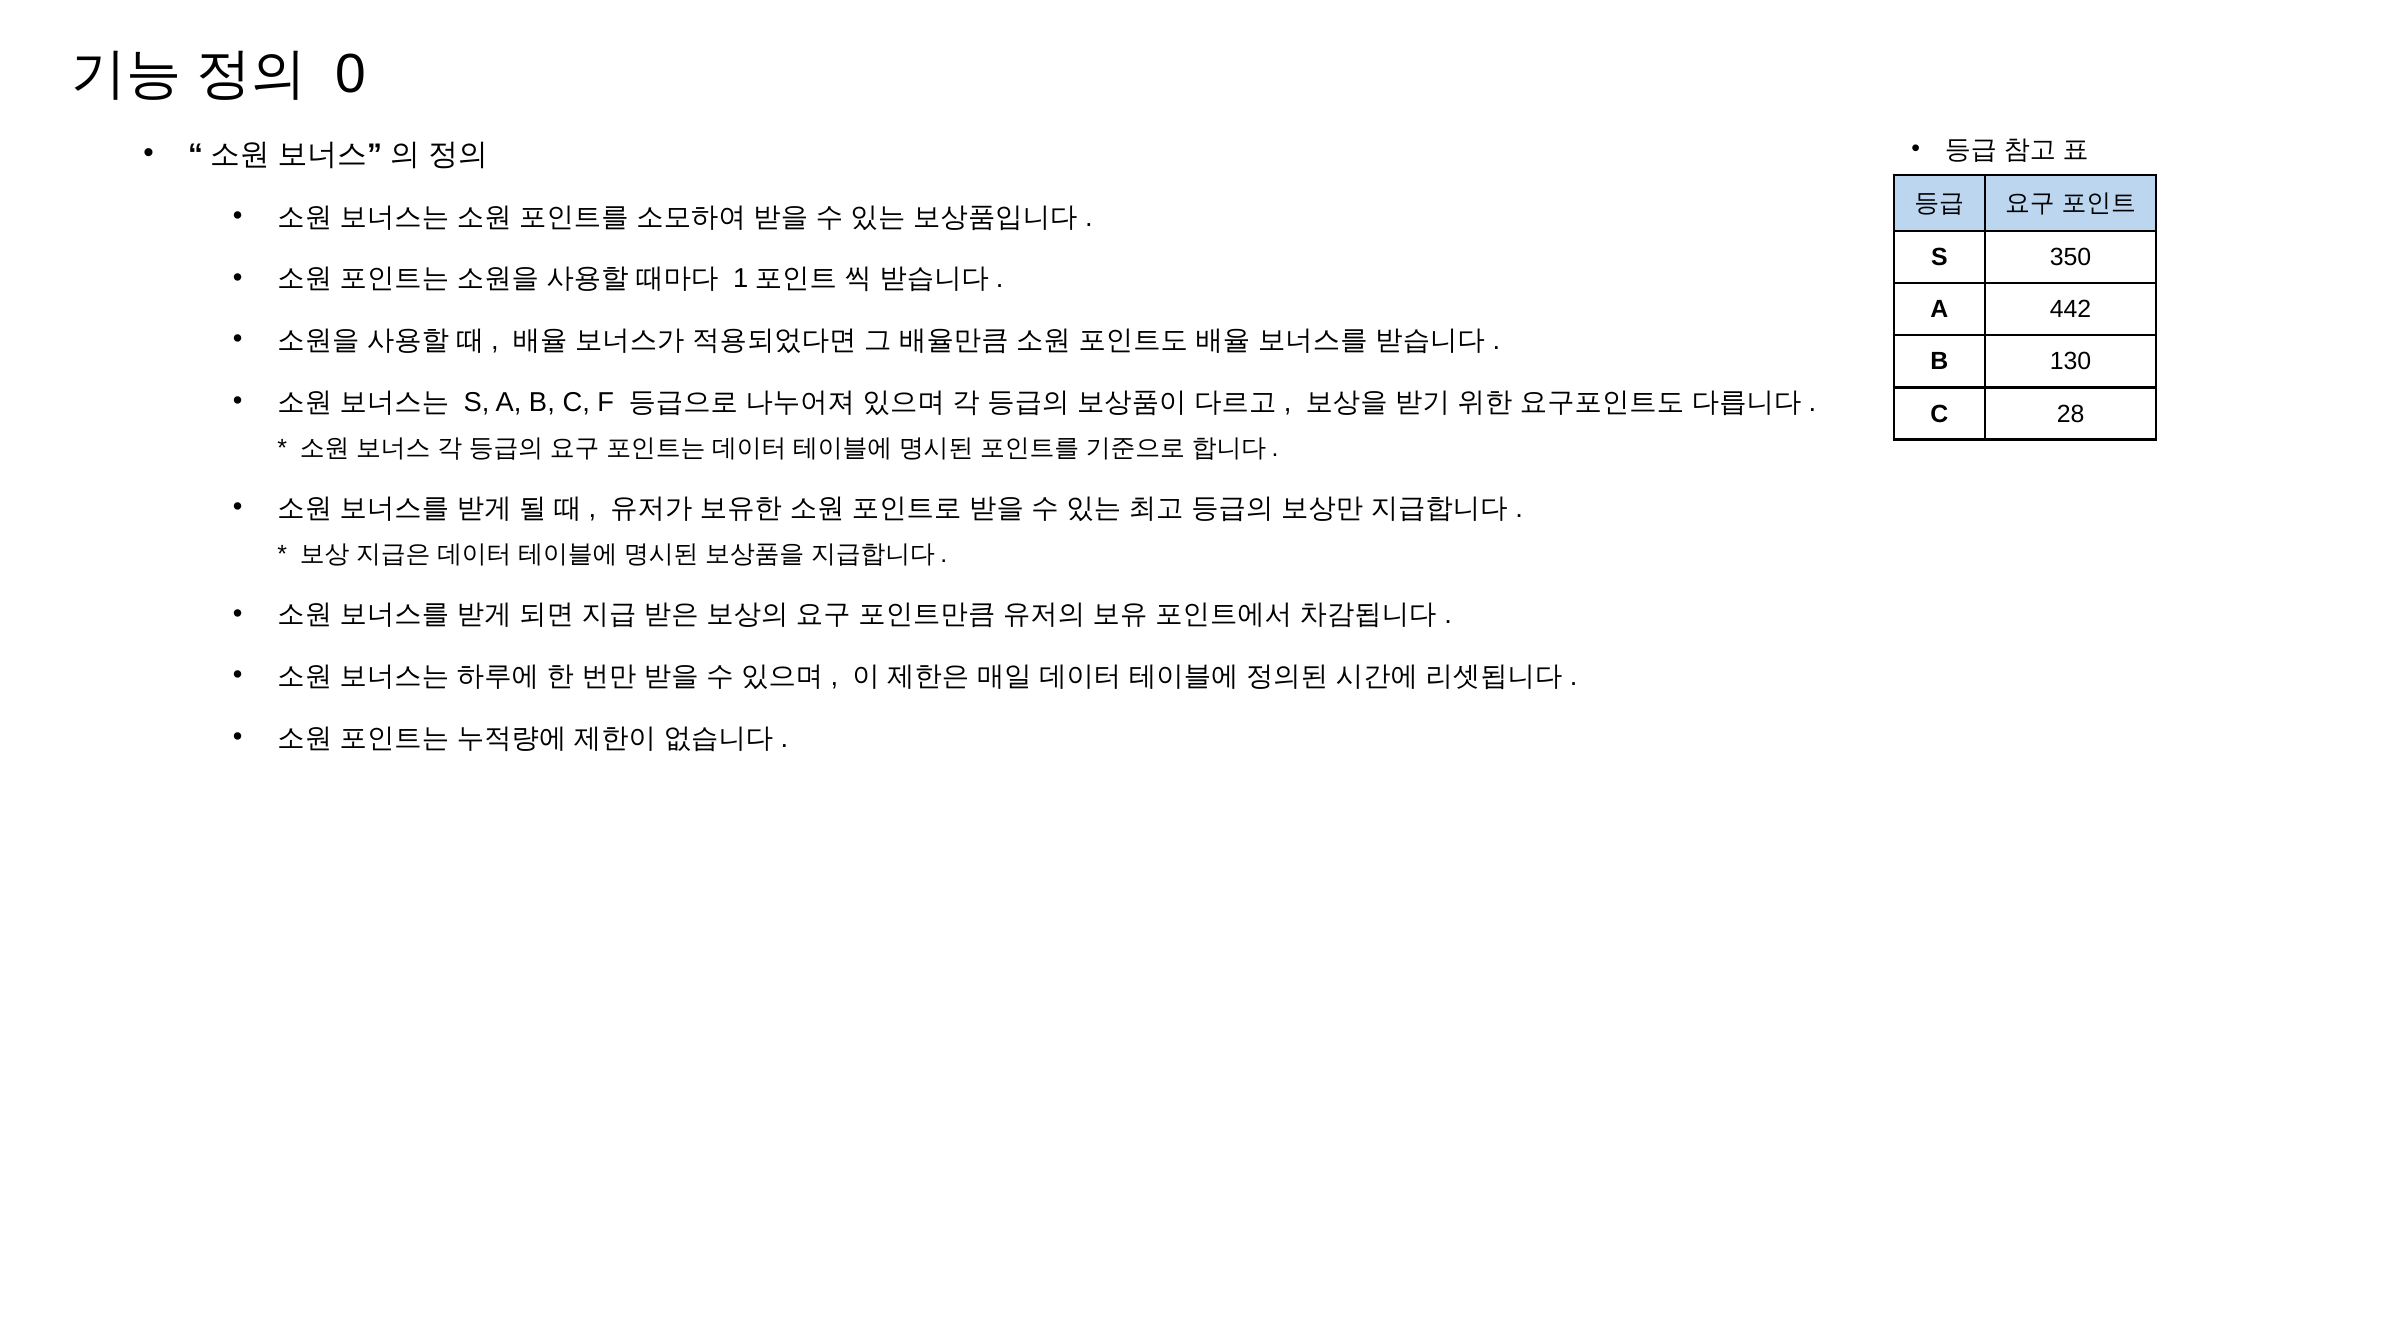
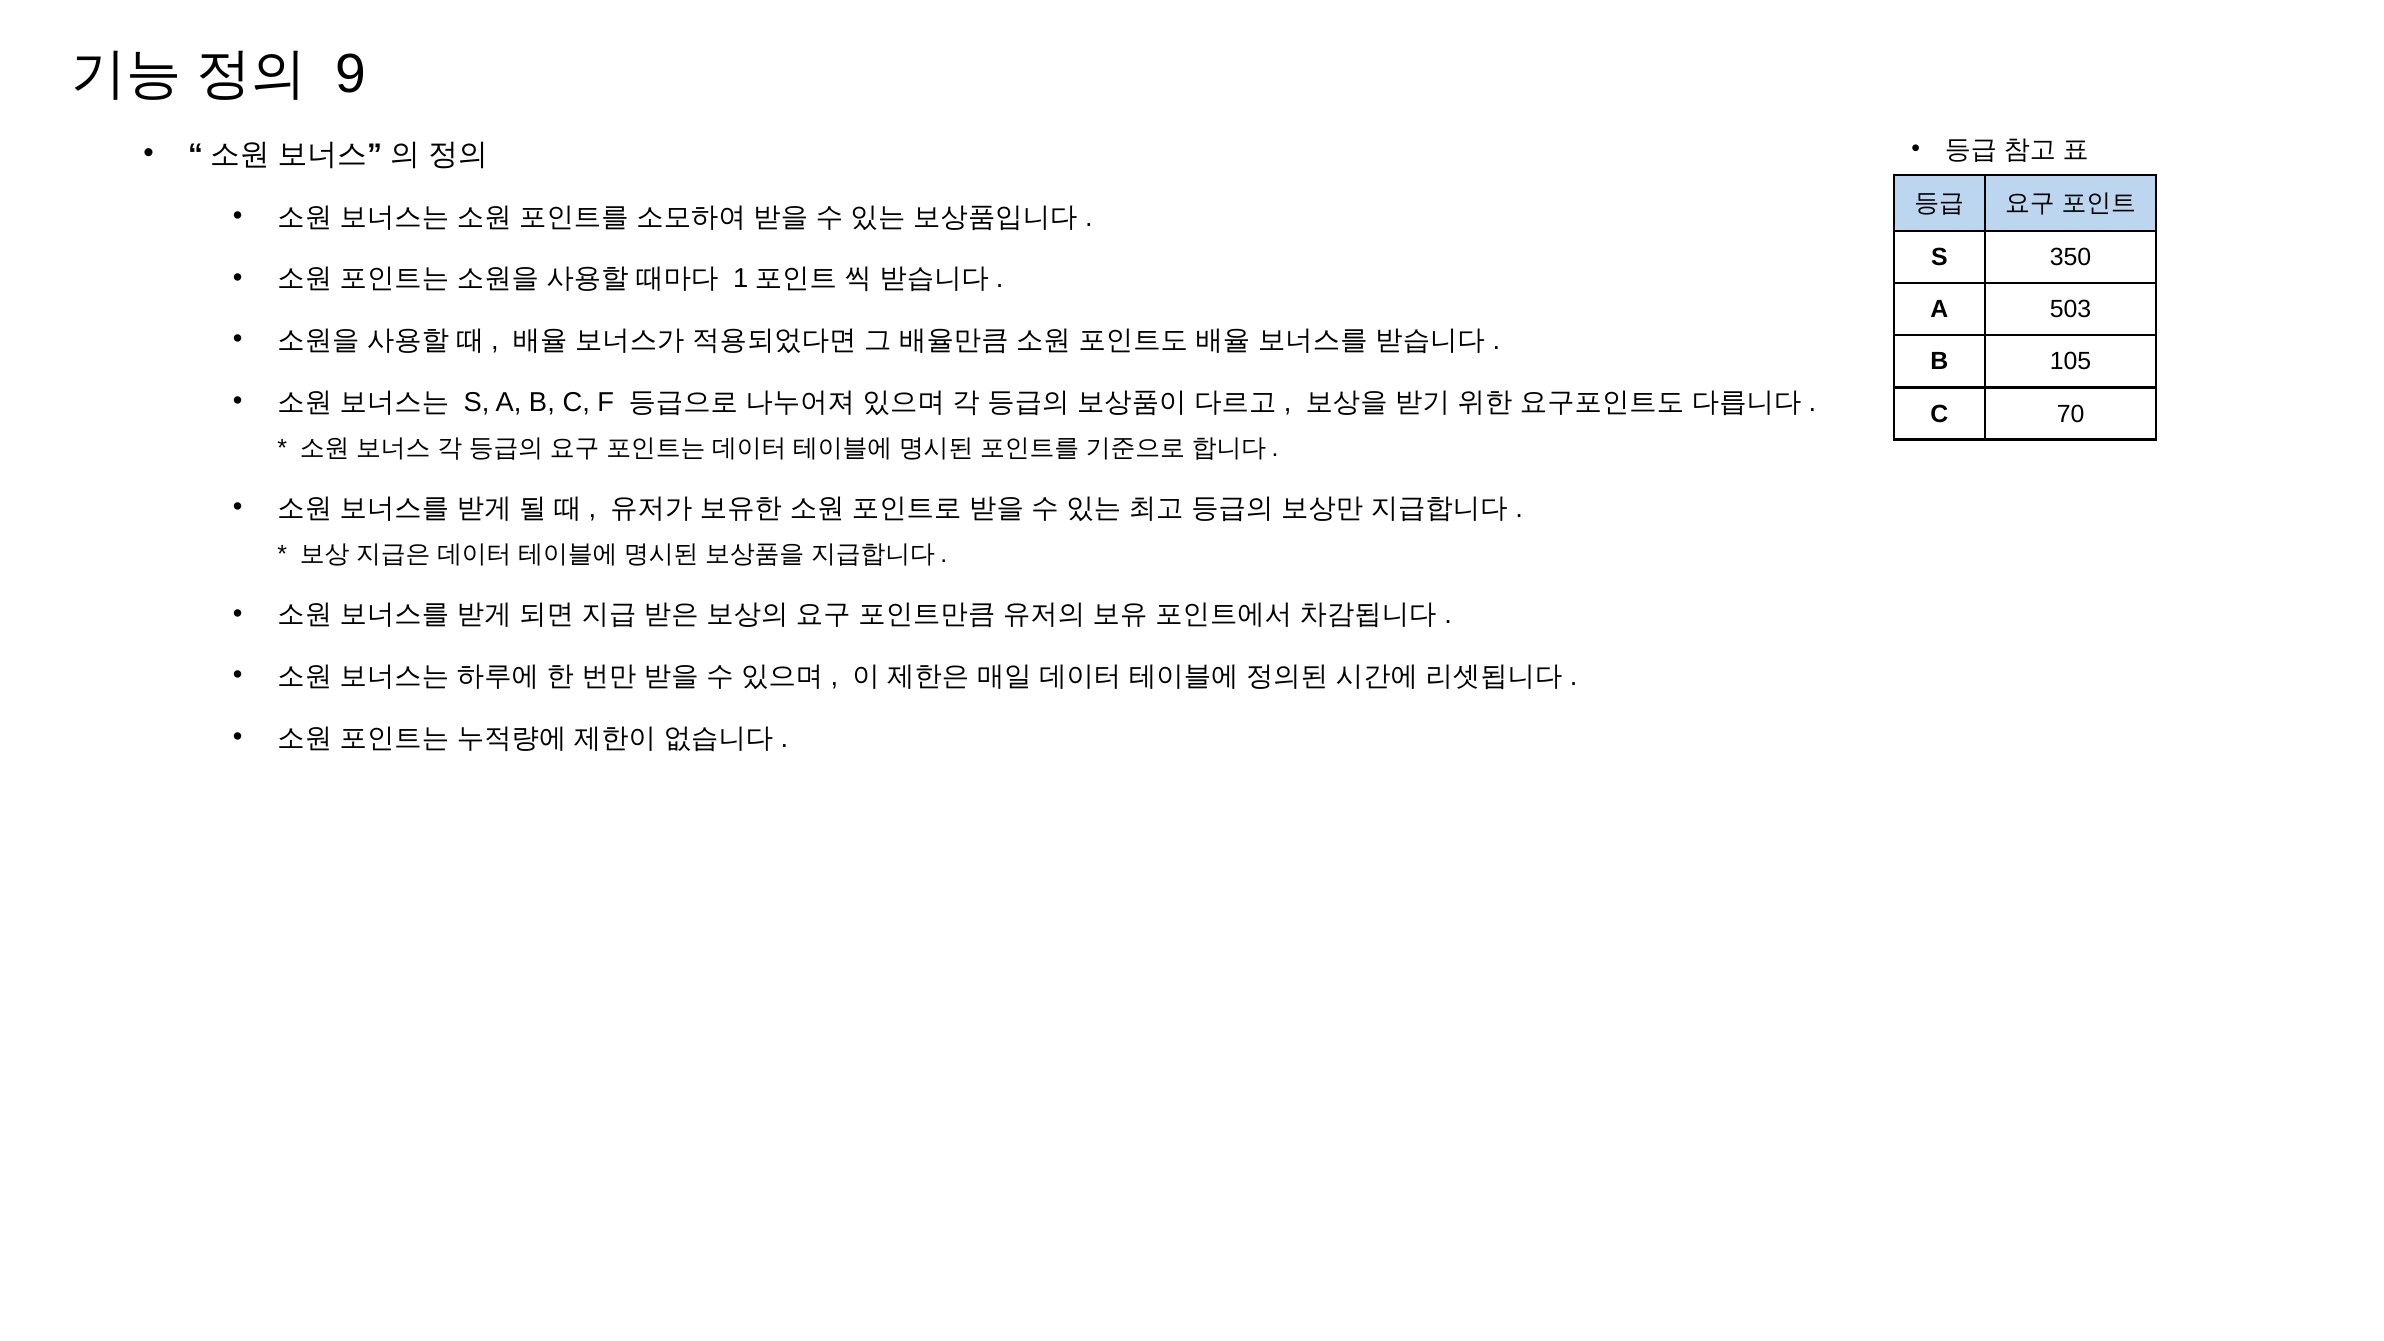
0: 0 -> 9
442: 442 -> 503
130: 130 -> 105
28: 28 -> 70
